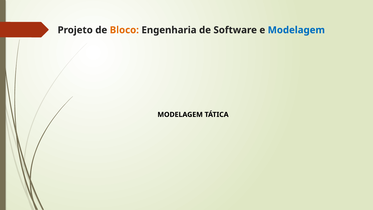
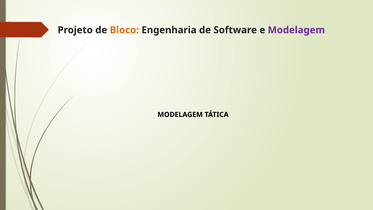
Modelagem at (296, 30) colour: blue -> purple
